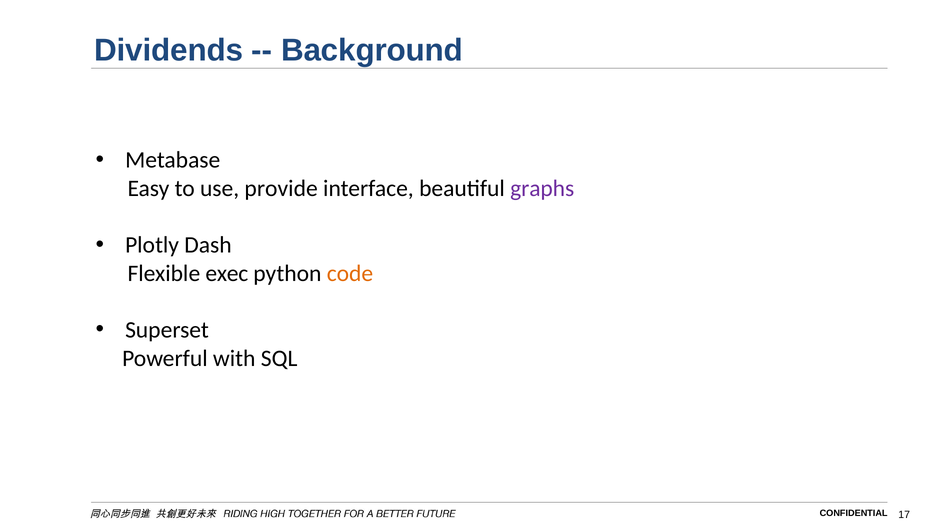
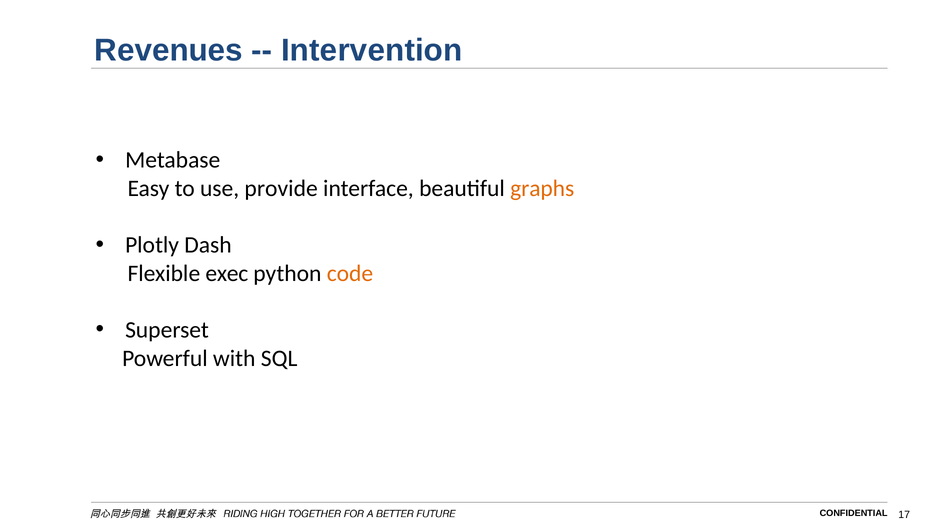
Dividends: Dividends -> Revenues
Background: Background -> Intervention
graphs colour: purple -> orange
